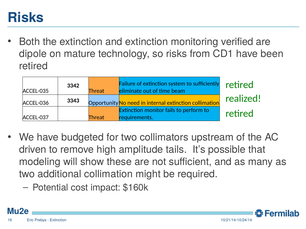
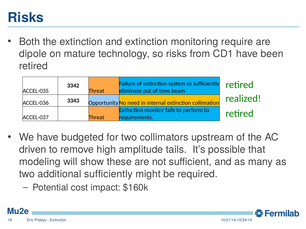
verified: verified -> require
additional collimation: collimation -> sufficiently
